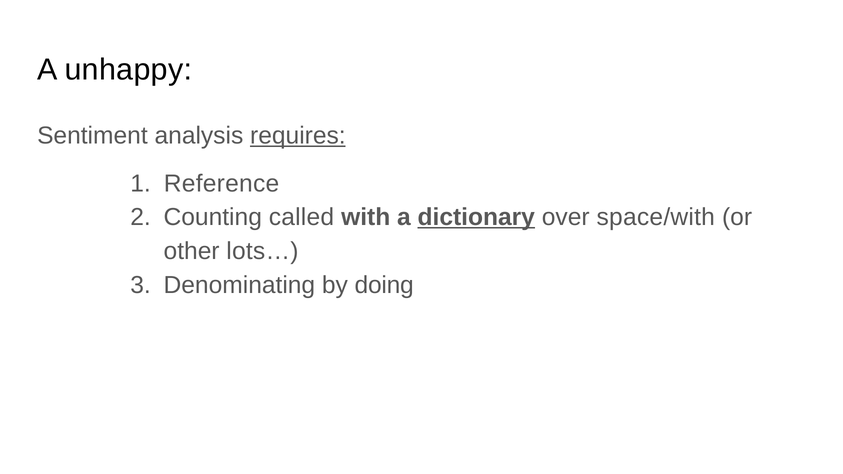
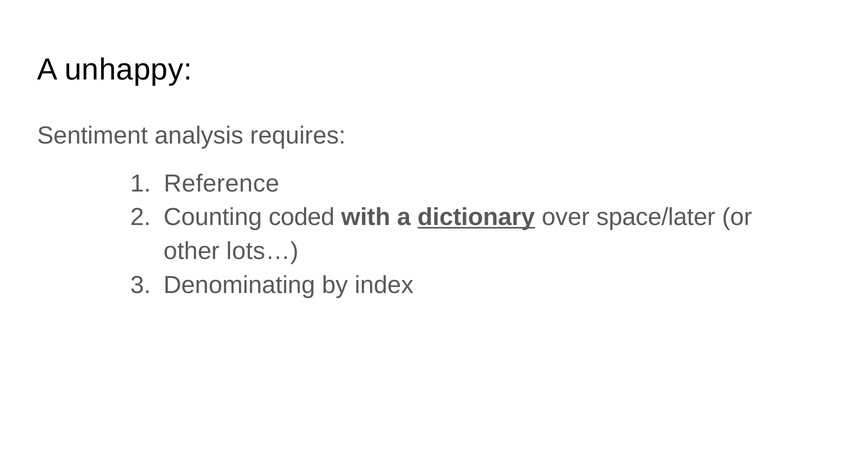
requires underline: present -> none
called: called -> coded
space/with: space/with -> space/later
doing: doing -> index
